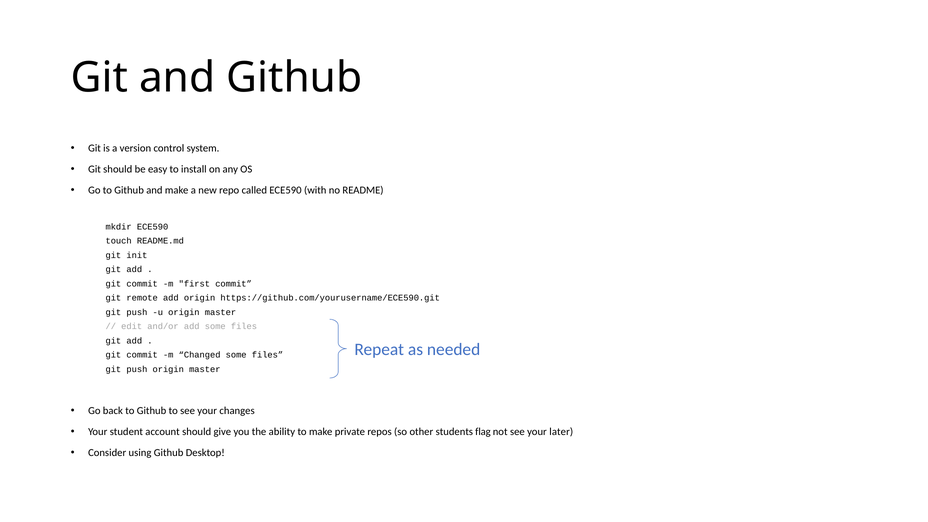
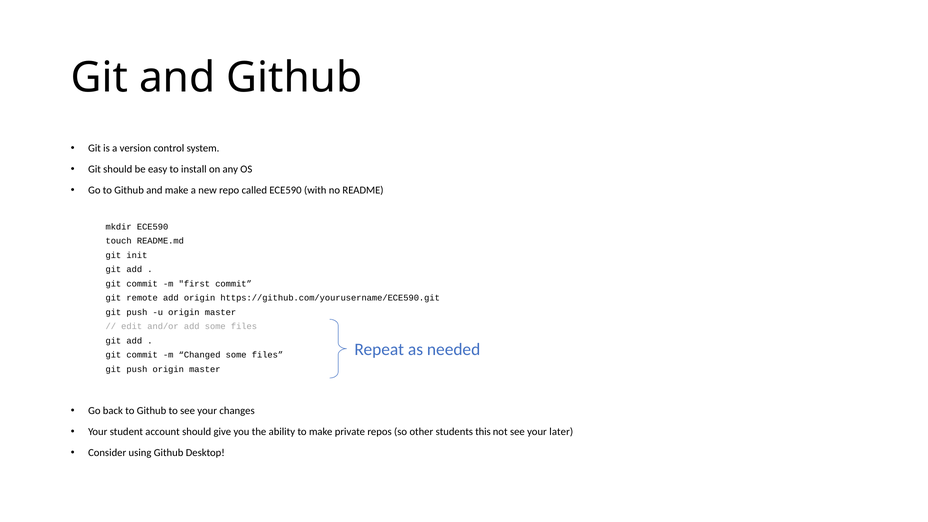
flag: flag -> this
